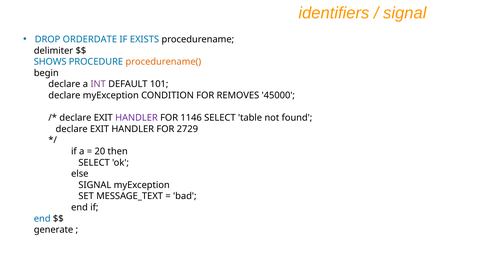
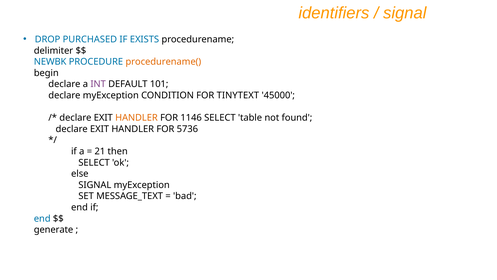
ORDERDATE: ORDERDATE -> PURCHASED
SHOWS: SHOWS -> NEWBK
REMOVES: REMOVES -> TINYTEXT
HANDLER at (136, 118) colour: purple -> orange
2729: 2729 -> 5736
20: 20 -> 21
